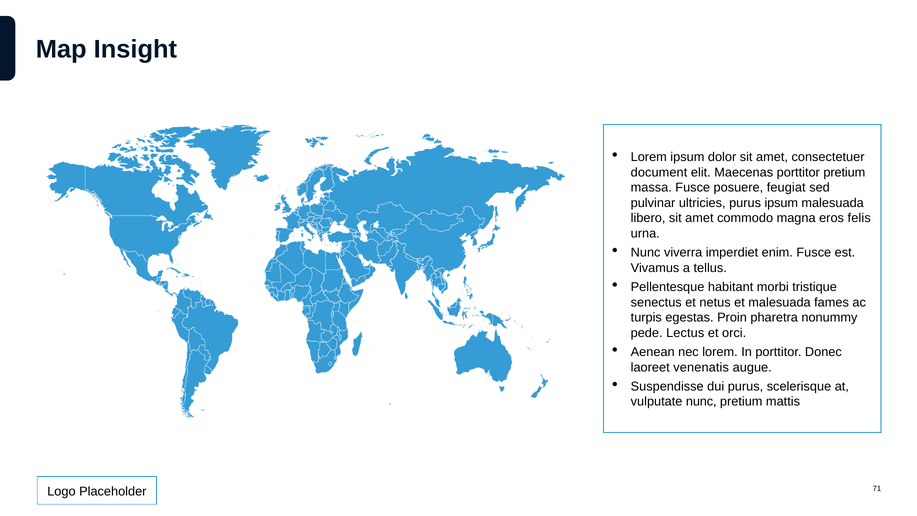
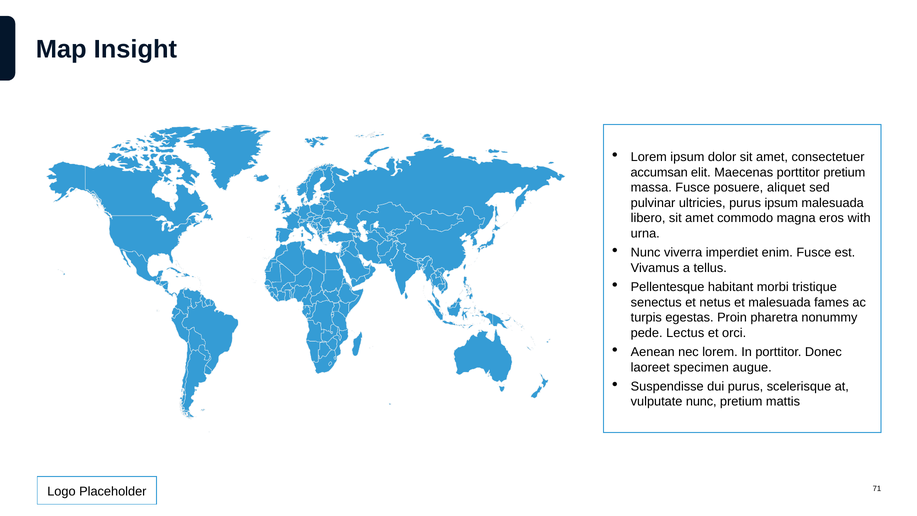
document: document -> accumsan
feugiat: feugiat -> aliquet
felis: felis -> with
venenatis: venenatis -> specimen
